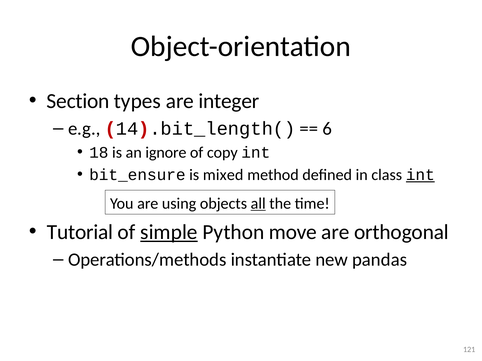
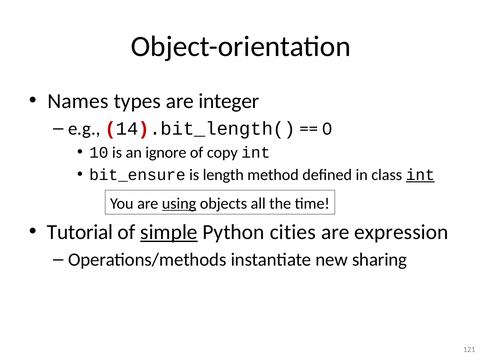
Section: Section -> Names
6: 6 -> 0
18: 18 -> 10
mixed: mixed -> length
using underline: none -> present
all underline: present -> none
move: move -> cities
orthogonal: orthogonal -> expression
pandas: pandas -> sharing
